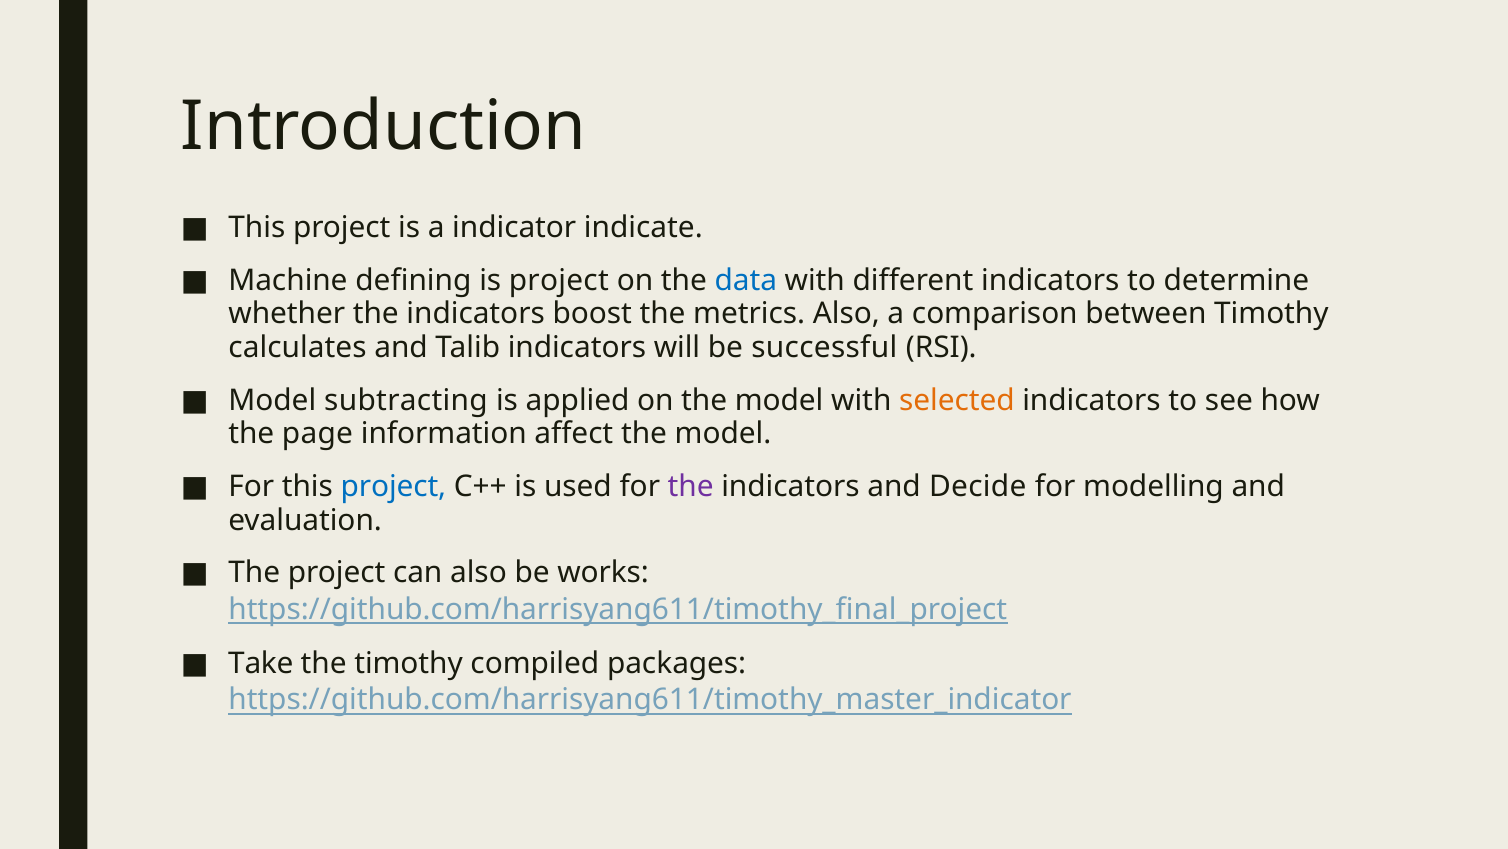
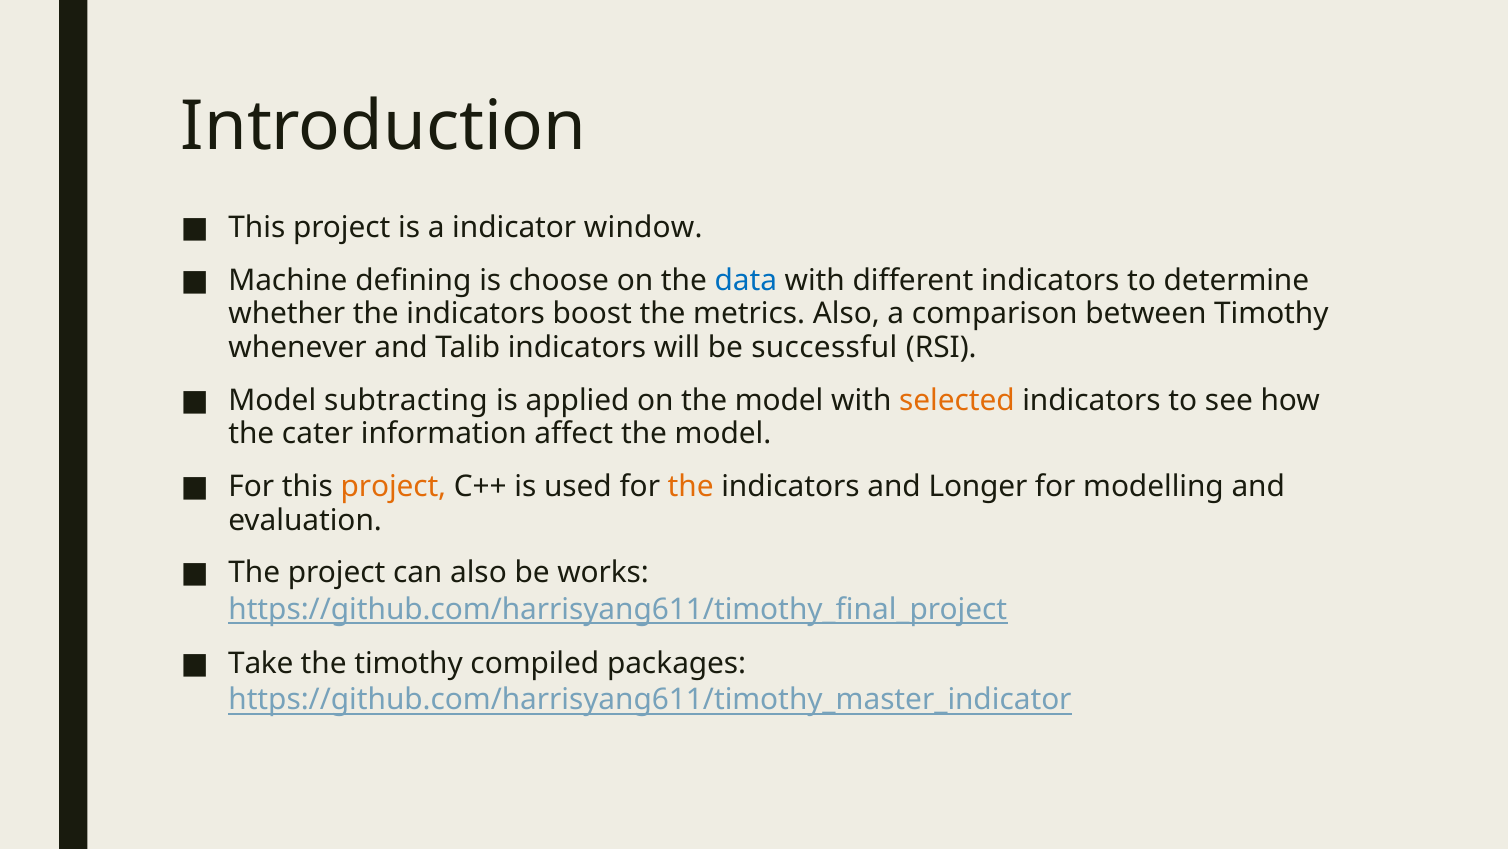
indicate: indicate -> window
is project: project -> choose
calculates: calculates -> whenever
page: page -> cater
project at (393, 486) colour: blue -> orange
the at (691, 486) colour: purple -> orange
Decide: Decide -> Longer
